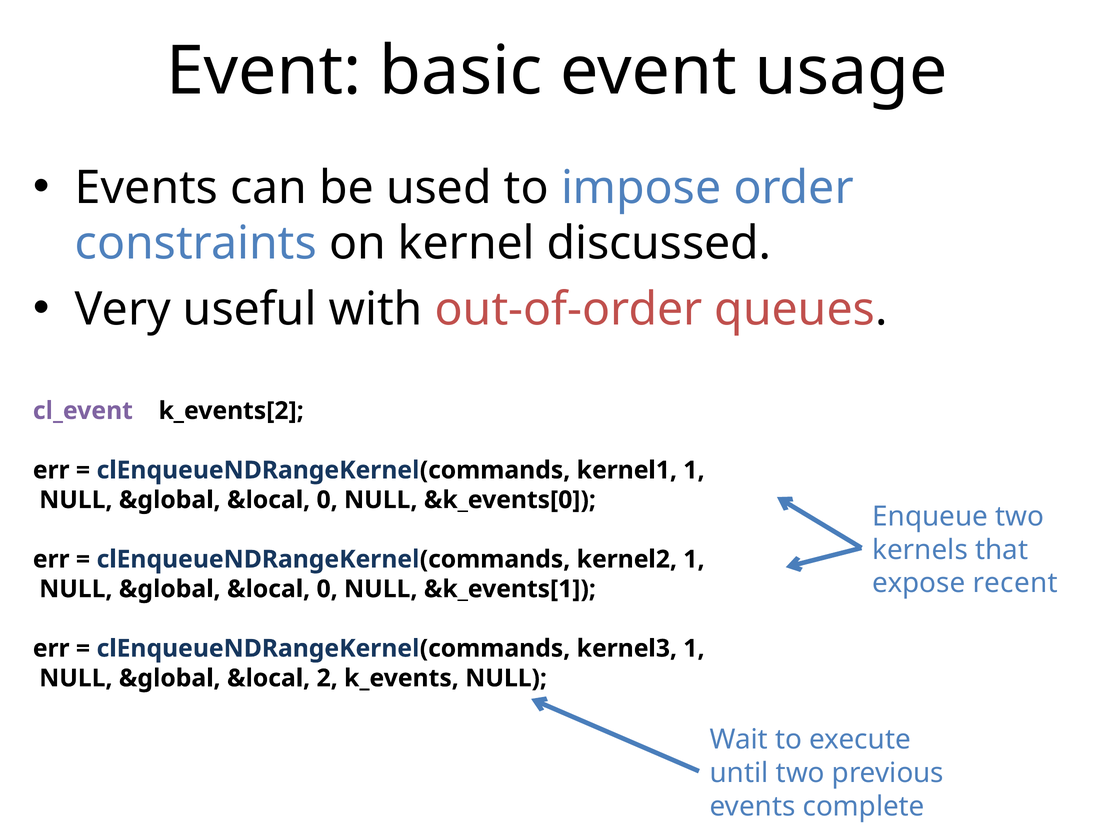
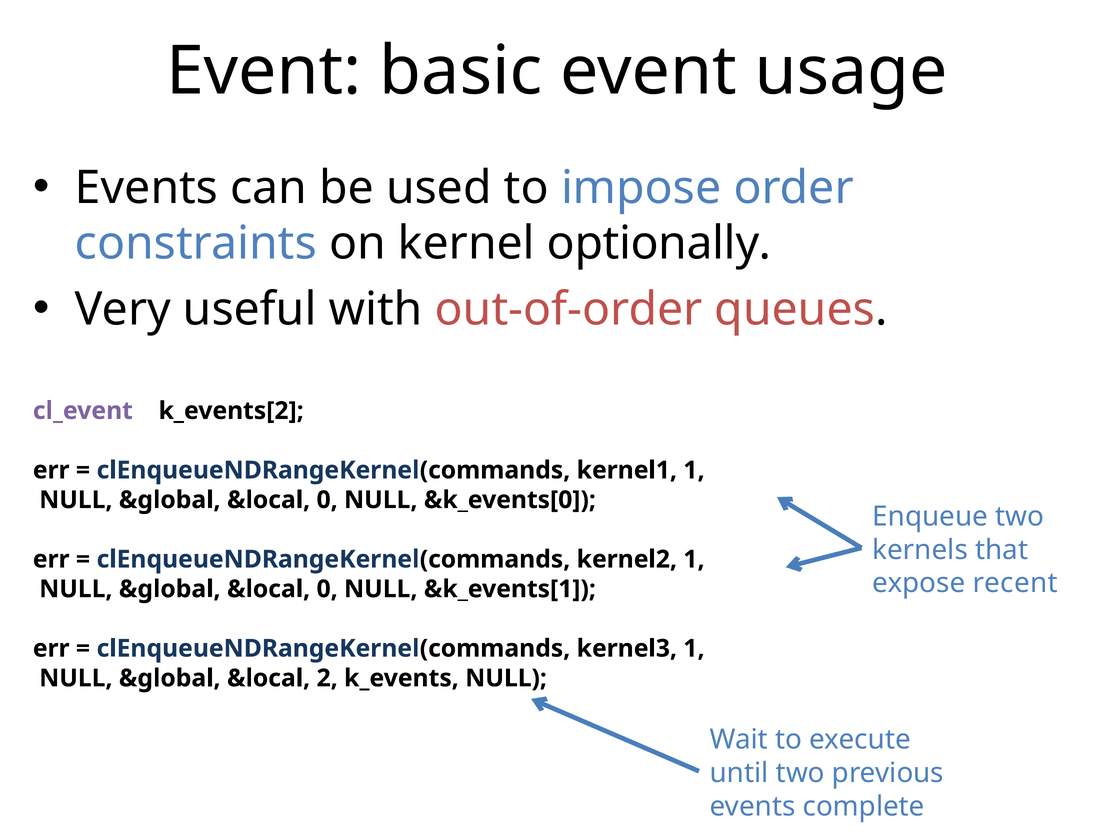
discussed: discussed -> optionally
